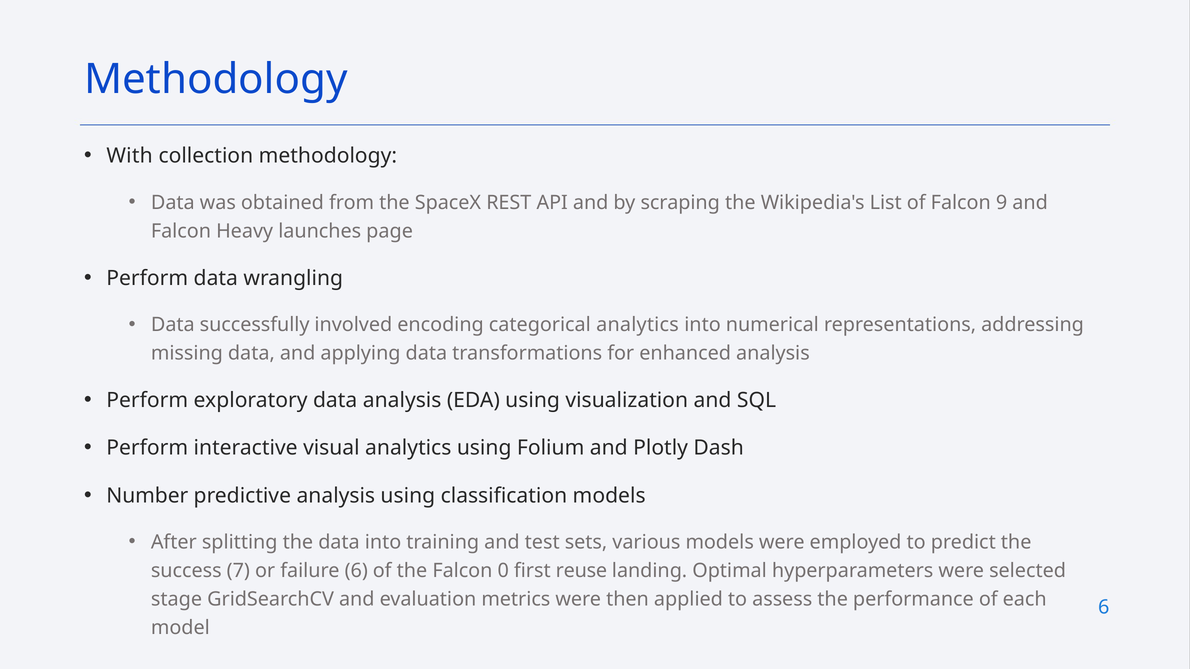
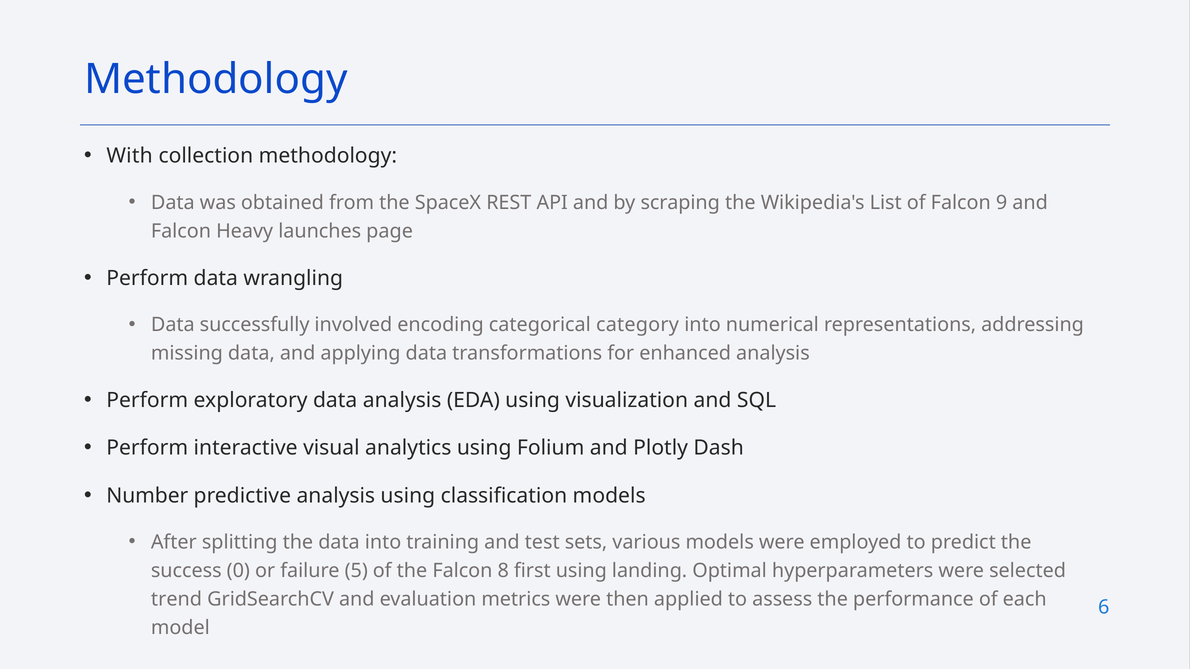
categorical analytics: analytics -> category
7: 7 -> 0
failure 6: 6 -> 5
0: 0 -> 8
first reuse: reuse -> using
stage: stage -> trend
